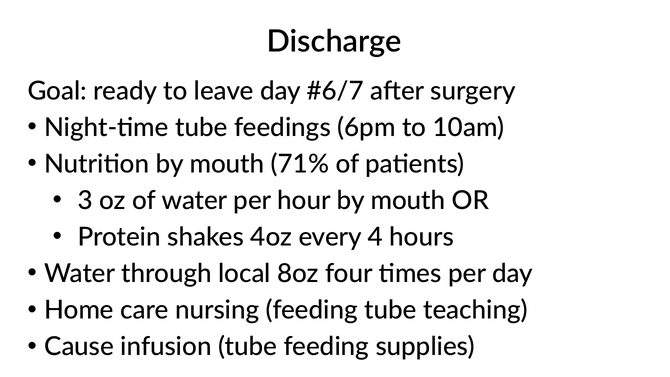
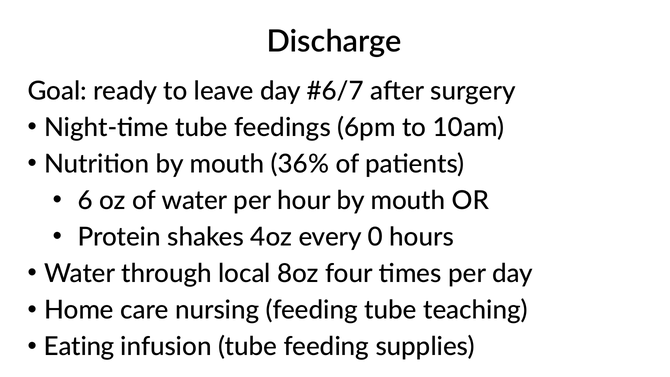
71%: 71% -> 36%
3: 3 -> 6
4: 4 -> 0
Cause: Cause -> Eating
